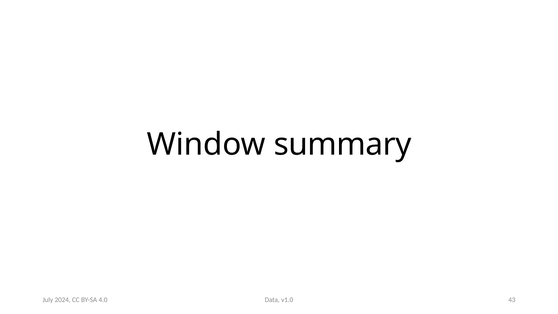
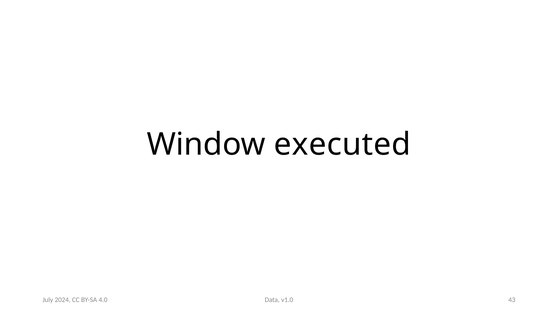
summary: summary -> executed
